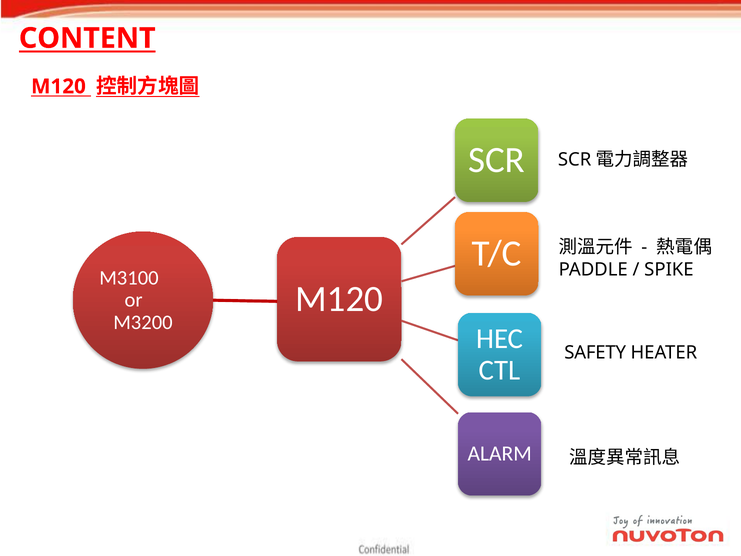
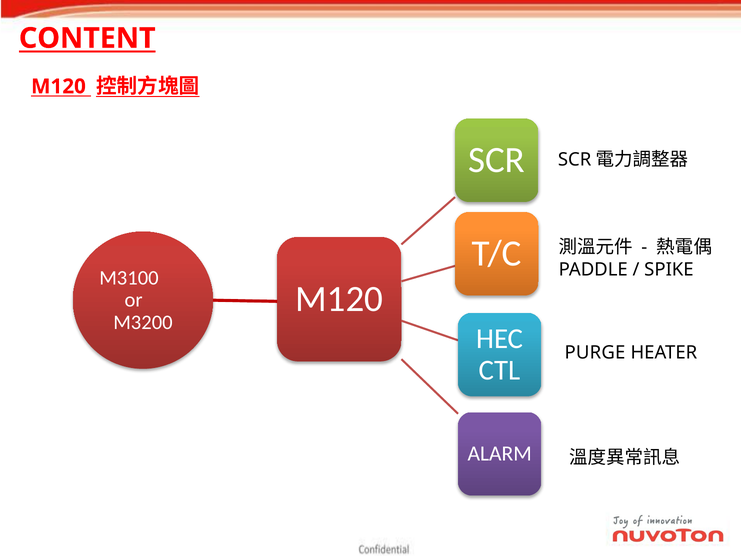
SAFETY: SAFETY -> PURGE
